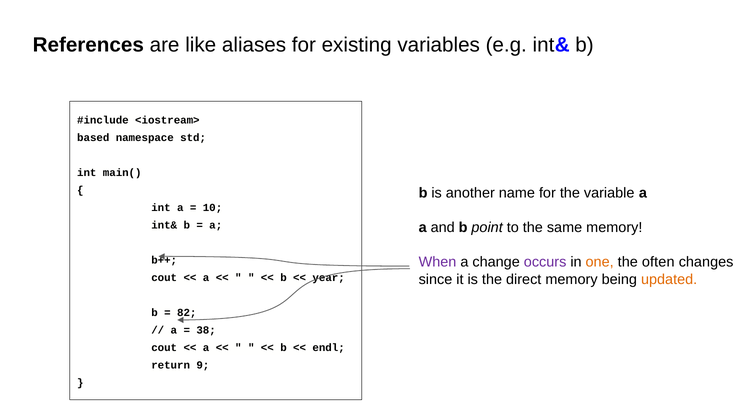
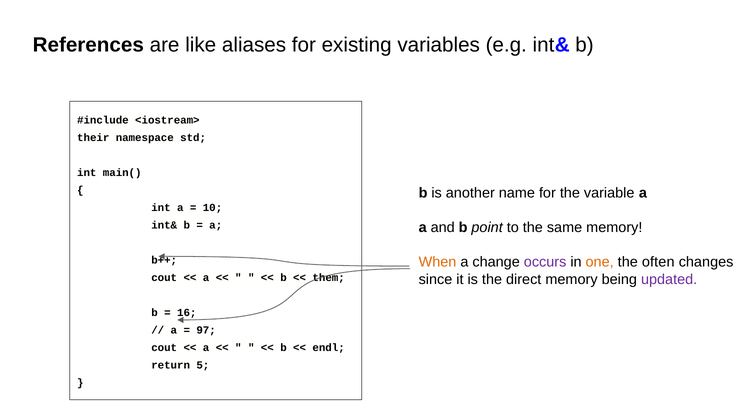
based: based -> their
When colour: purple -> orange
updated colour: orange -> purple
year: year -> them
82: 82 -> 16
38: 38 -> 97
9: 9 -> 5
